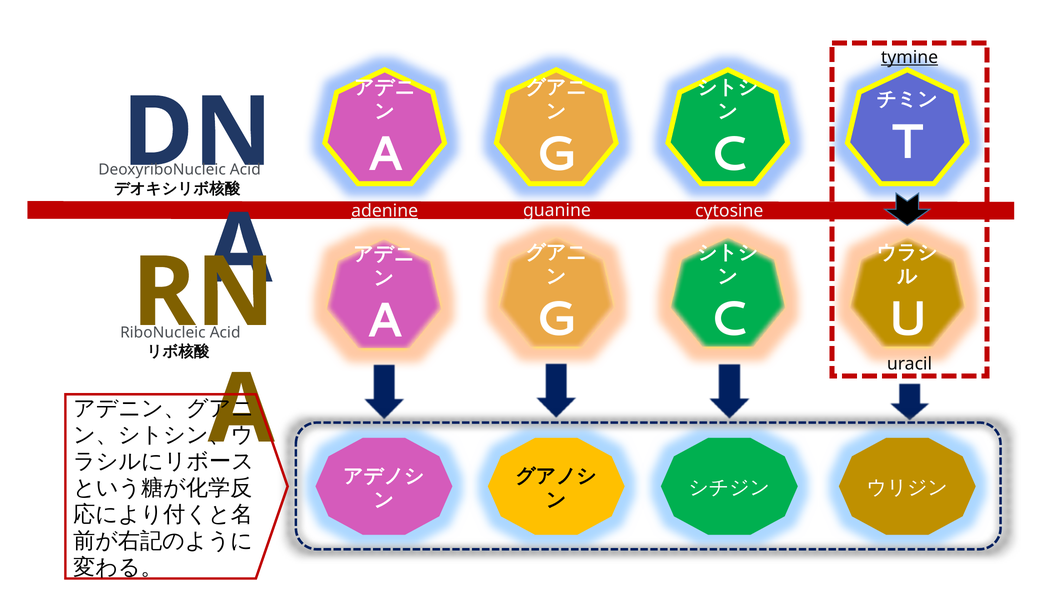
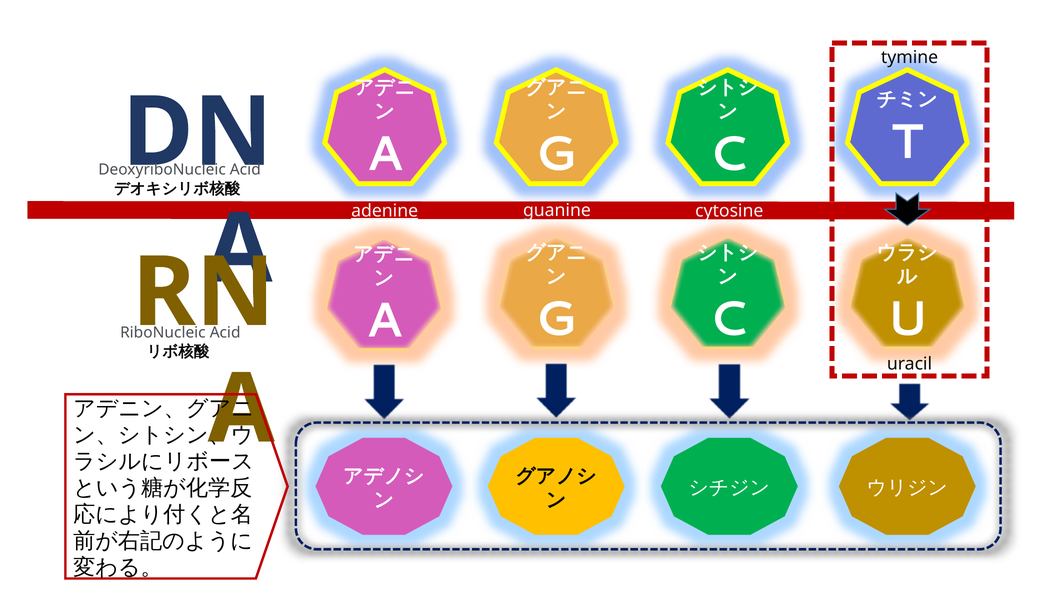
tymine underline: present -> none
